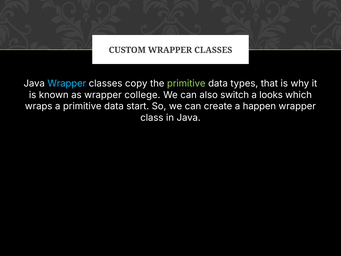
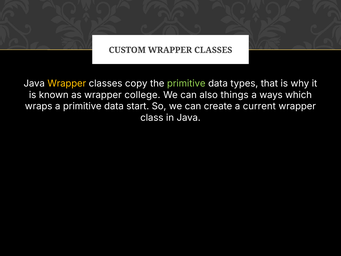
Wrapper at (67, 83) colour: light blue -> yellow
switch: switch -> things
looks: looks -> ways
happen: happen -> current
